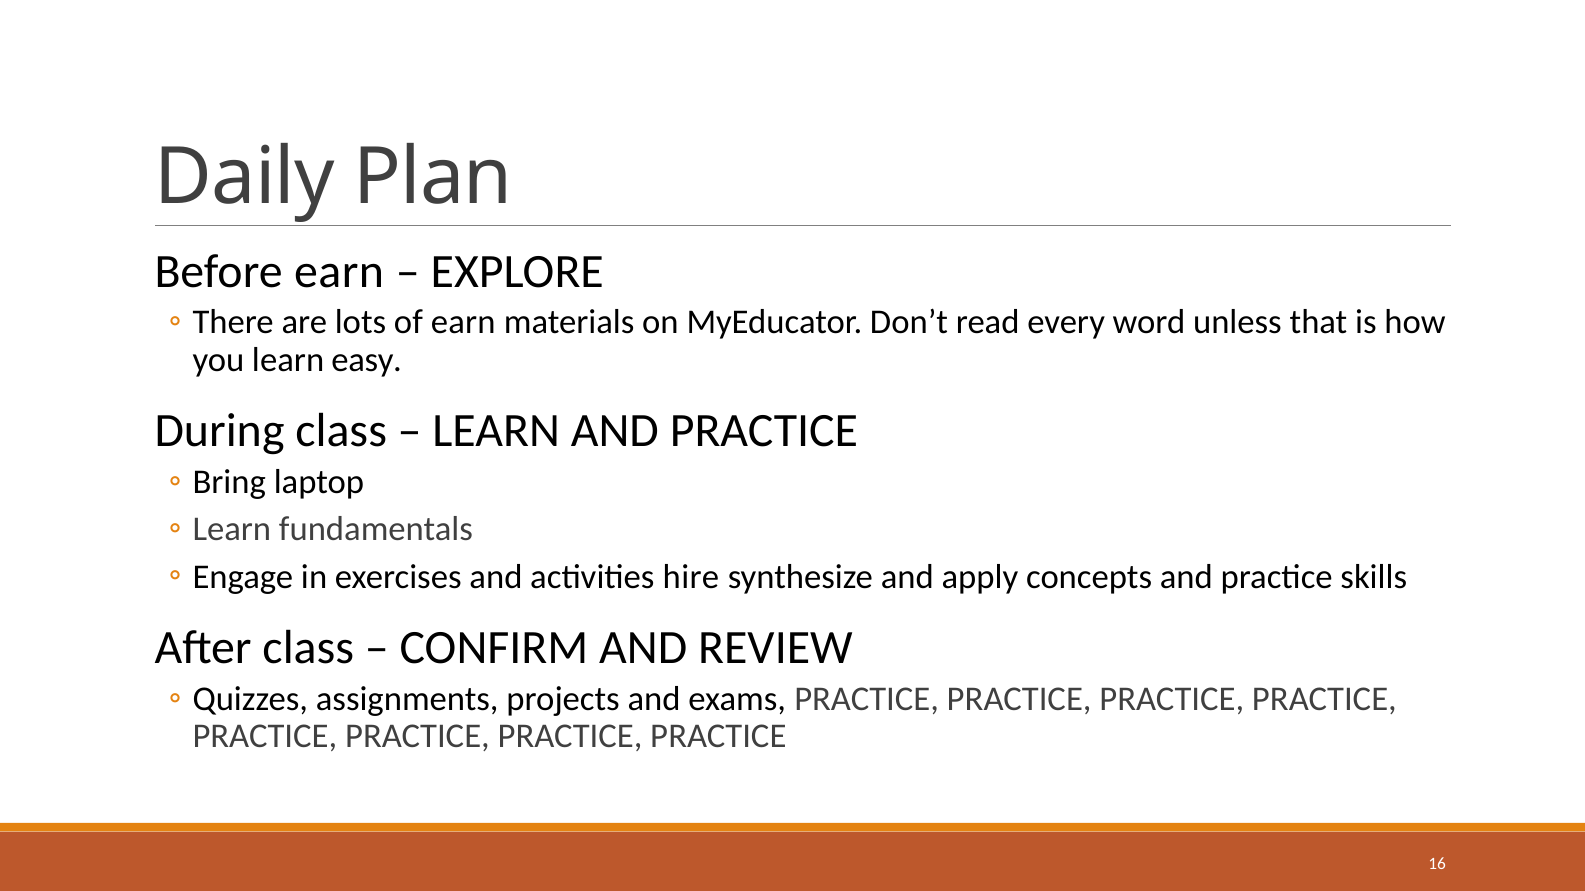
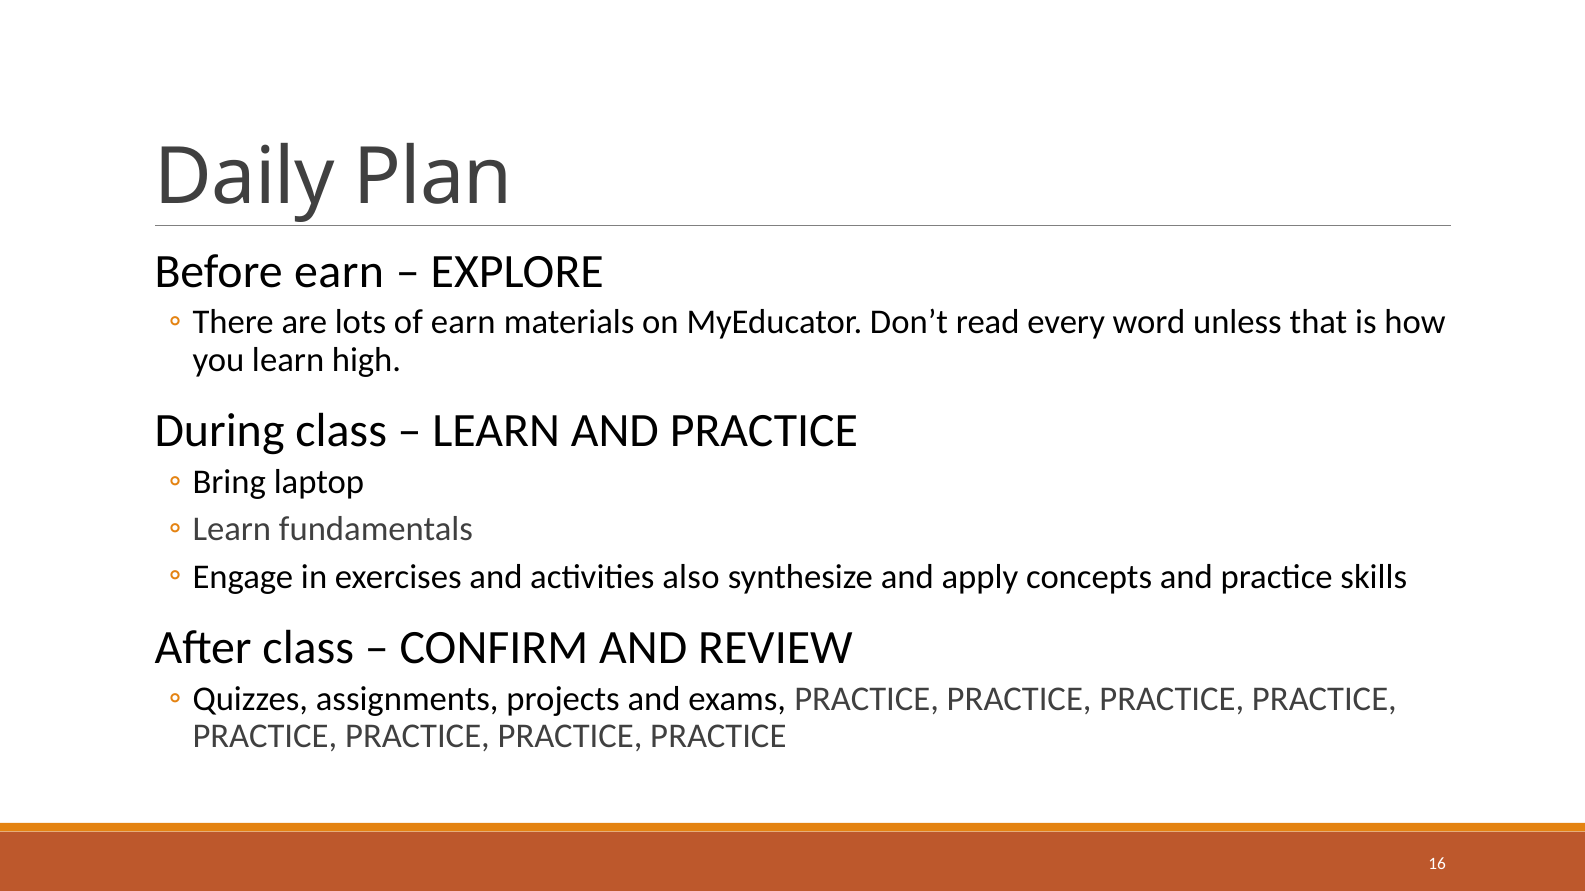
easy: easy -> high
hire: hire -> also
